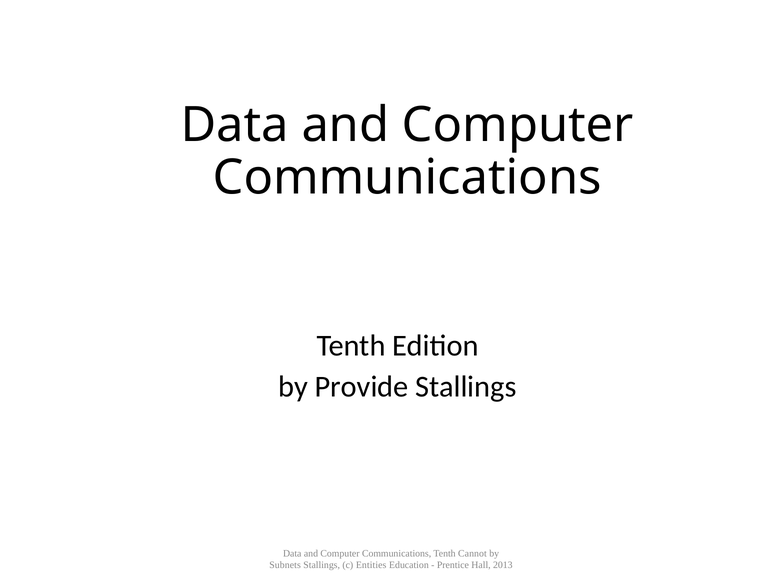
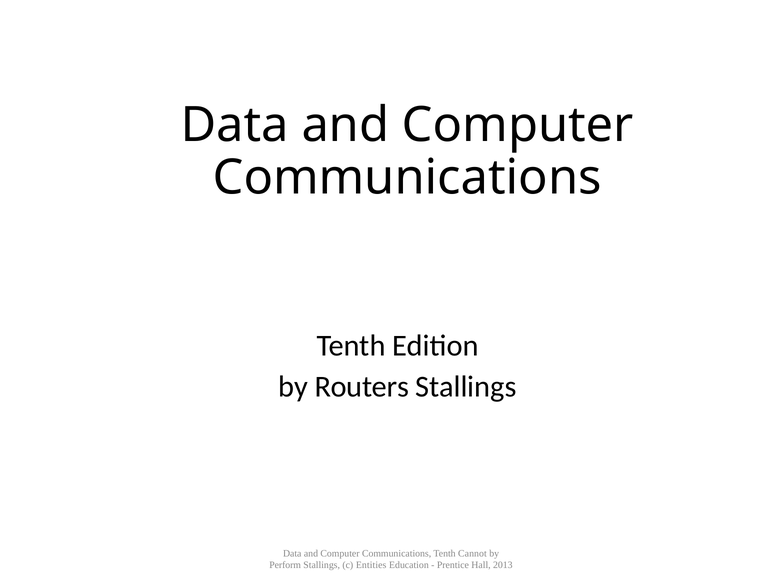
Provide: Provide -> Routers
Subnets: Subnets -> Perform
